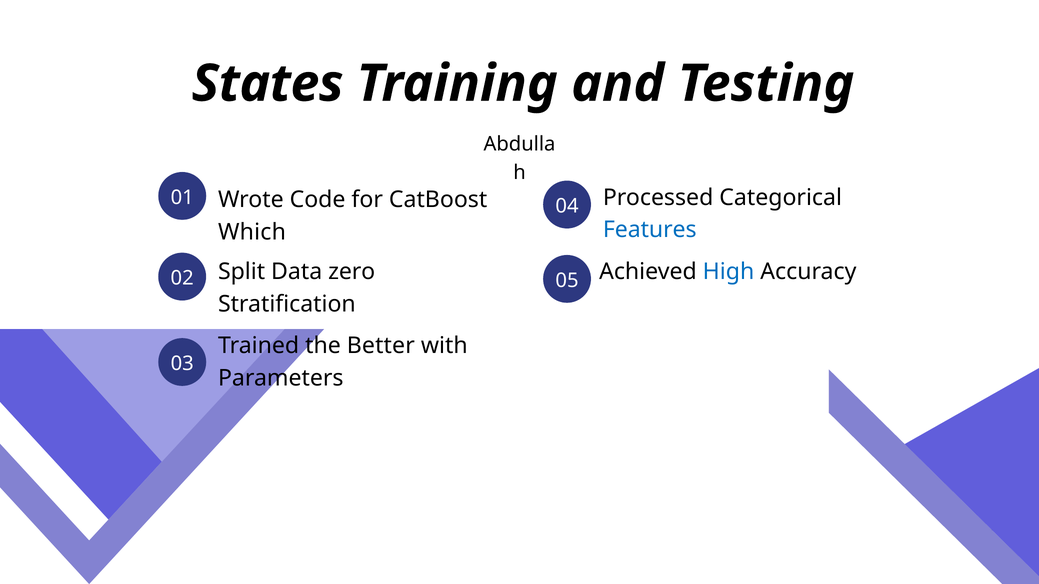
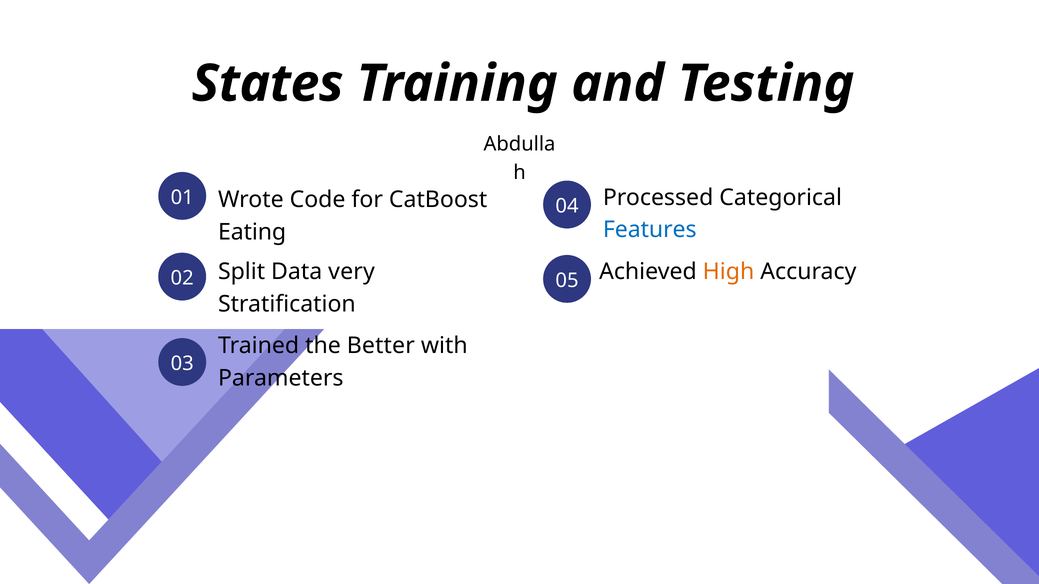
Which: Which -> Eating
zero: zero -> very
High colour: blue -> orange
